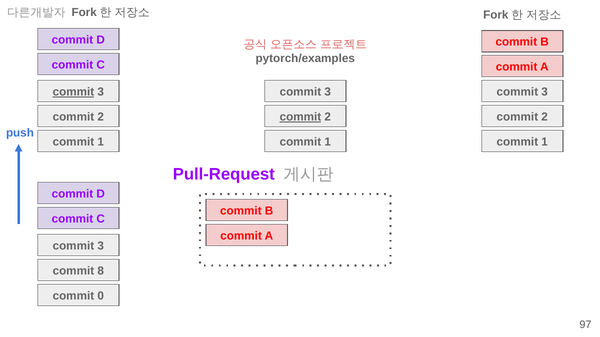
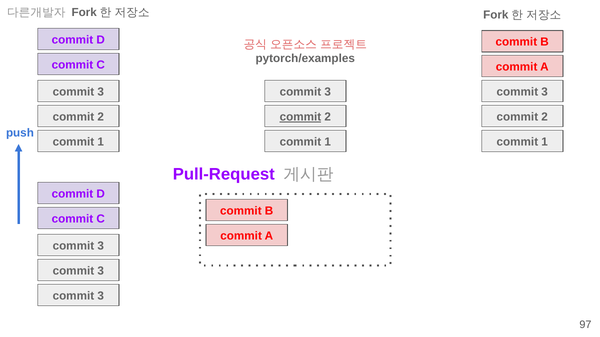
commit at (73, 92) underline: present -> none
8 at (101, 271): 8 -> 3
0 at (101, 296): 0 -> 3
